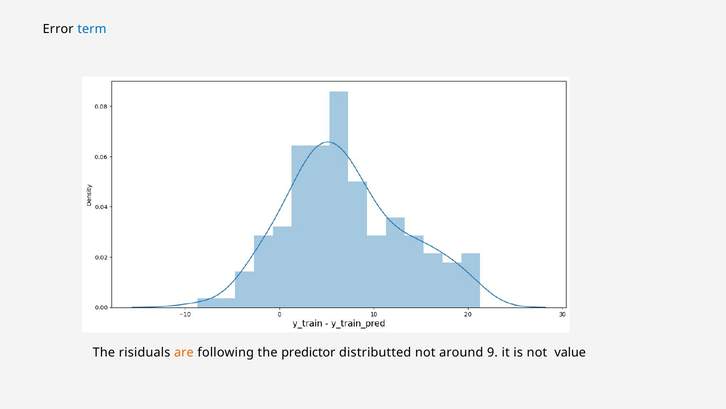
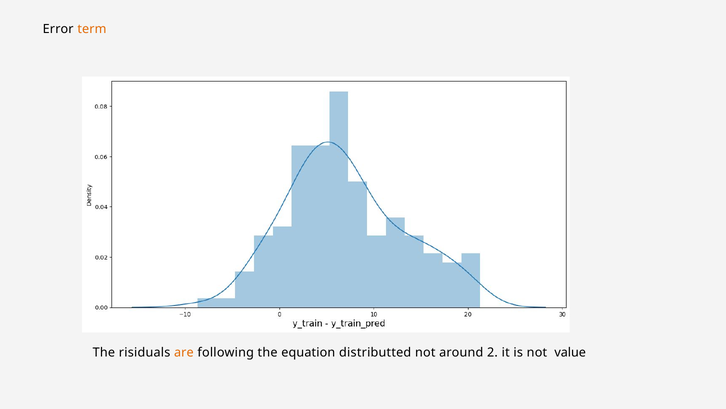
term colour: blue -> orange
predictor: predictor -> equation
9: 9 -> 2
